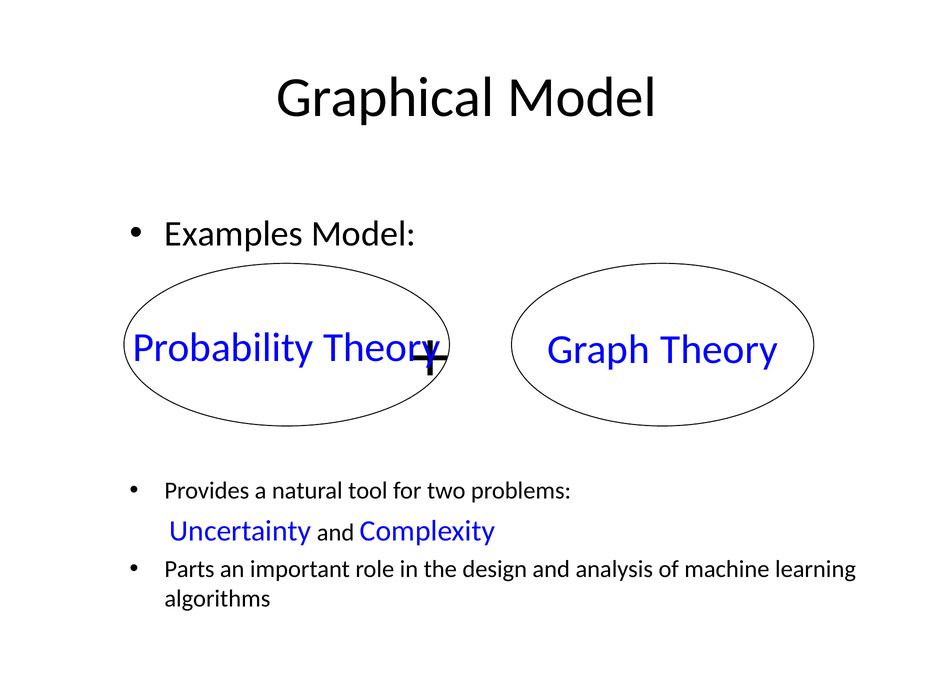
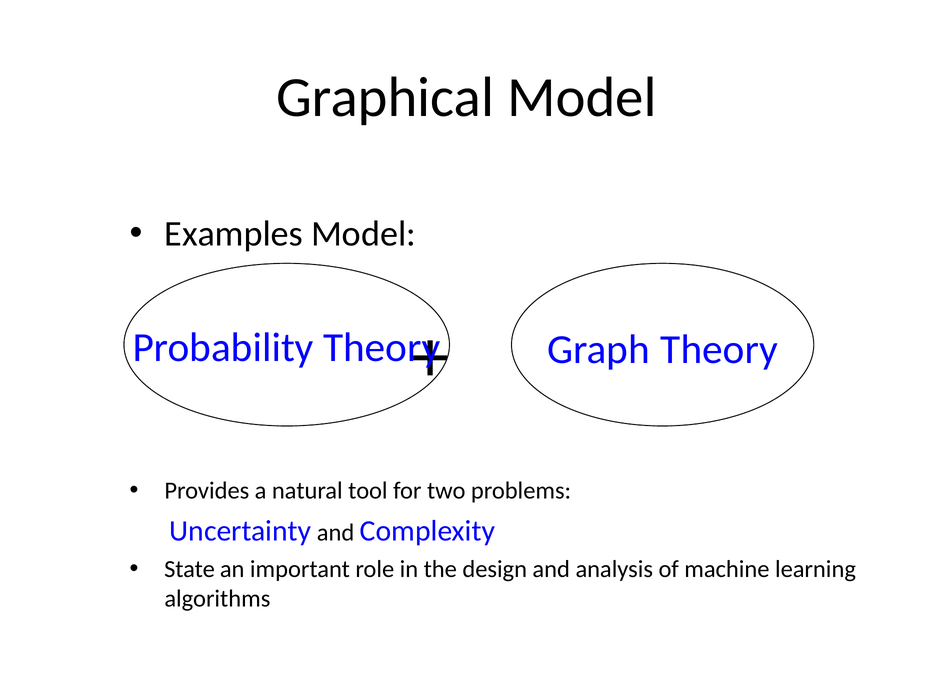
Parts: Parts -> State
